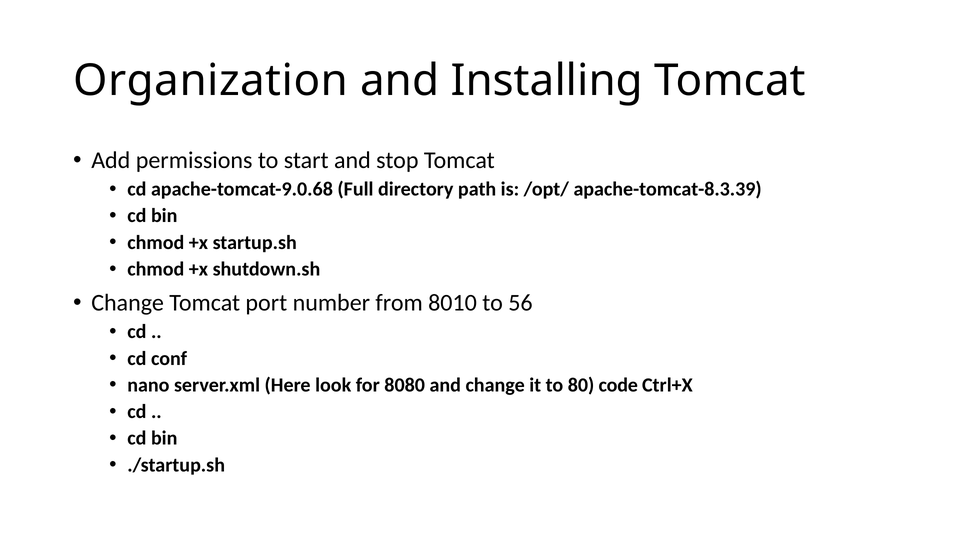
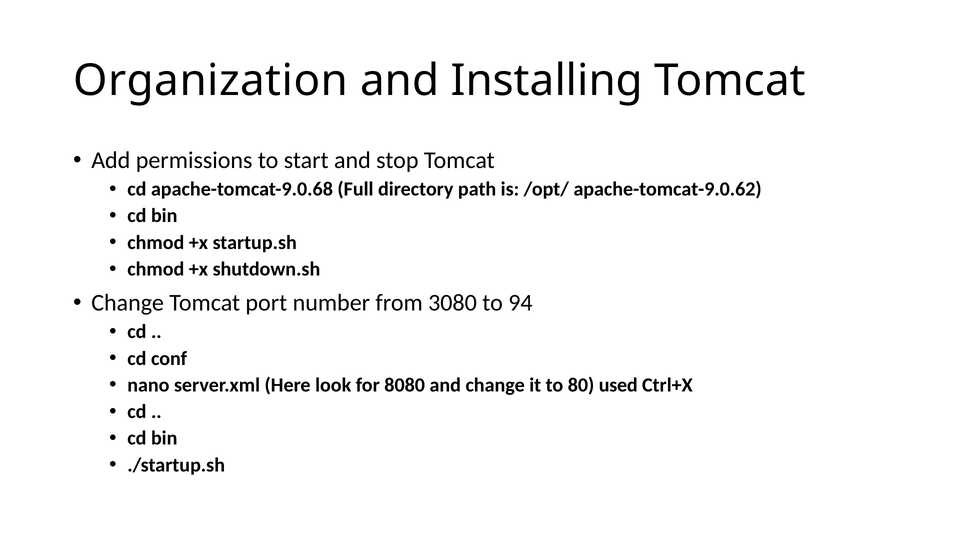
apache-tomcat-8.3.39: apache-tomcat-8.3.39 -> apache-tomcat-9.0.62
8010: 8010 -> 3080
56: 56 -> 94
code: code -> used
